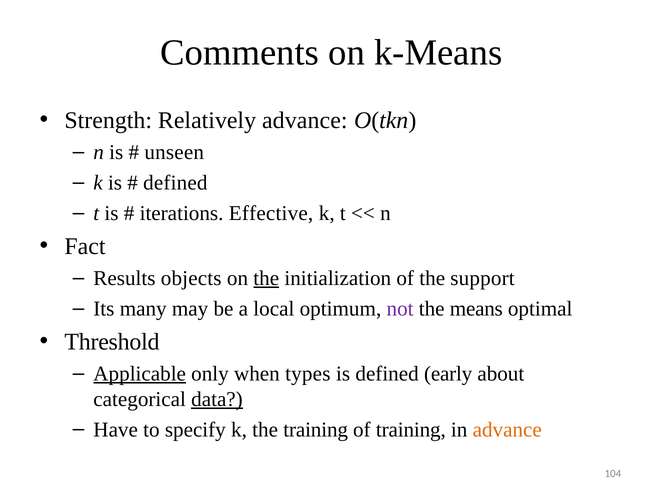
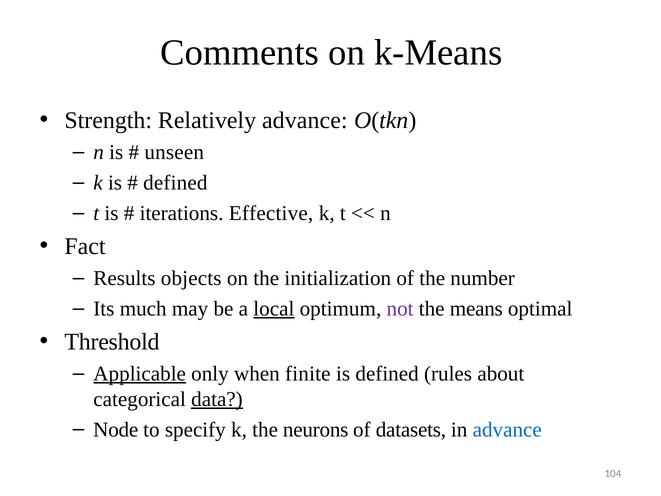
the at (266, 278) underline: present -> none
support: support -> number
many: many -> much
local underline: none -> present
types: types -> finite
early: early -> rules
Have: Have -> Node
the training: training -> neurons
of training: training -> datasets
advance at (507, 429) colour: orange -> blue
